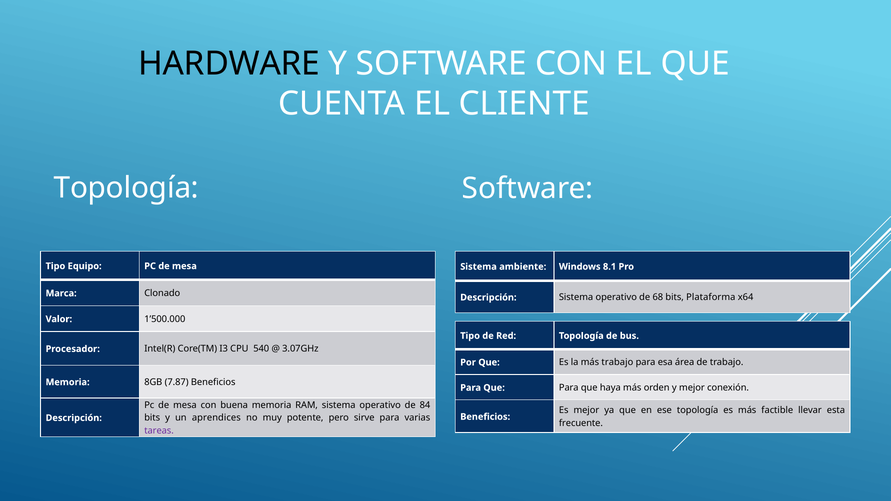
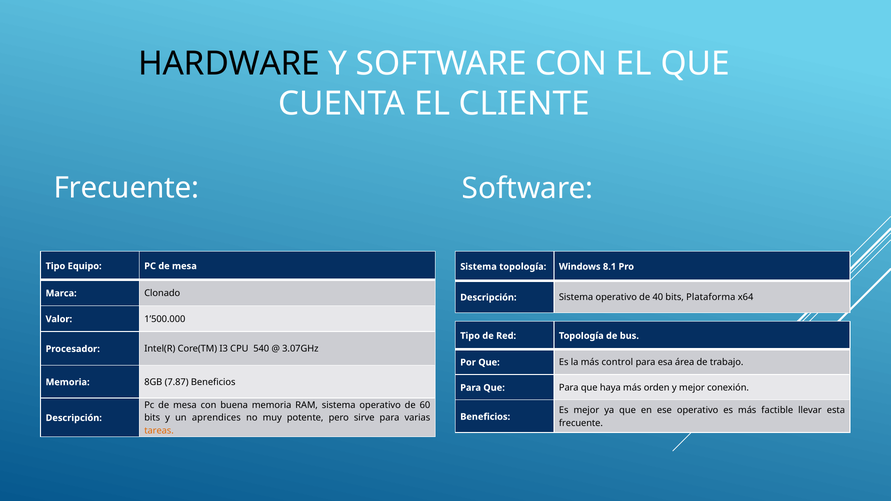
Topología at (126, 188): Topología -> Frecuente
Sistema ambiente: ambiente -> topología
68: 68 -> 40
más trabajo: trabajo -> control
84: 84 -> 60
ese topología: topología -> operativo
tareas colour: purple -> orange
